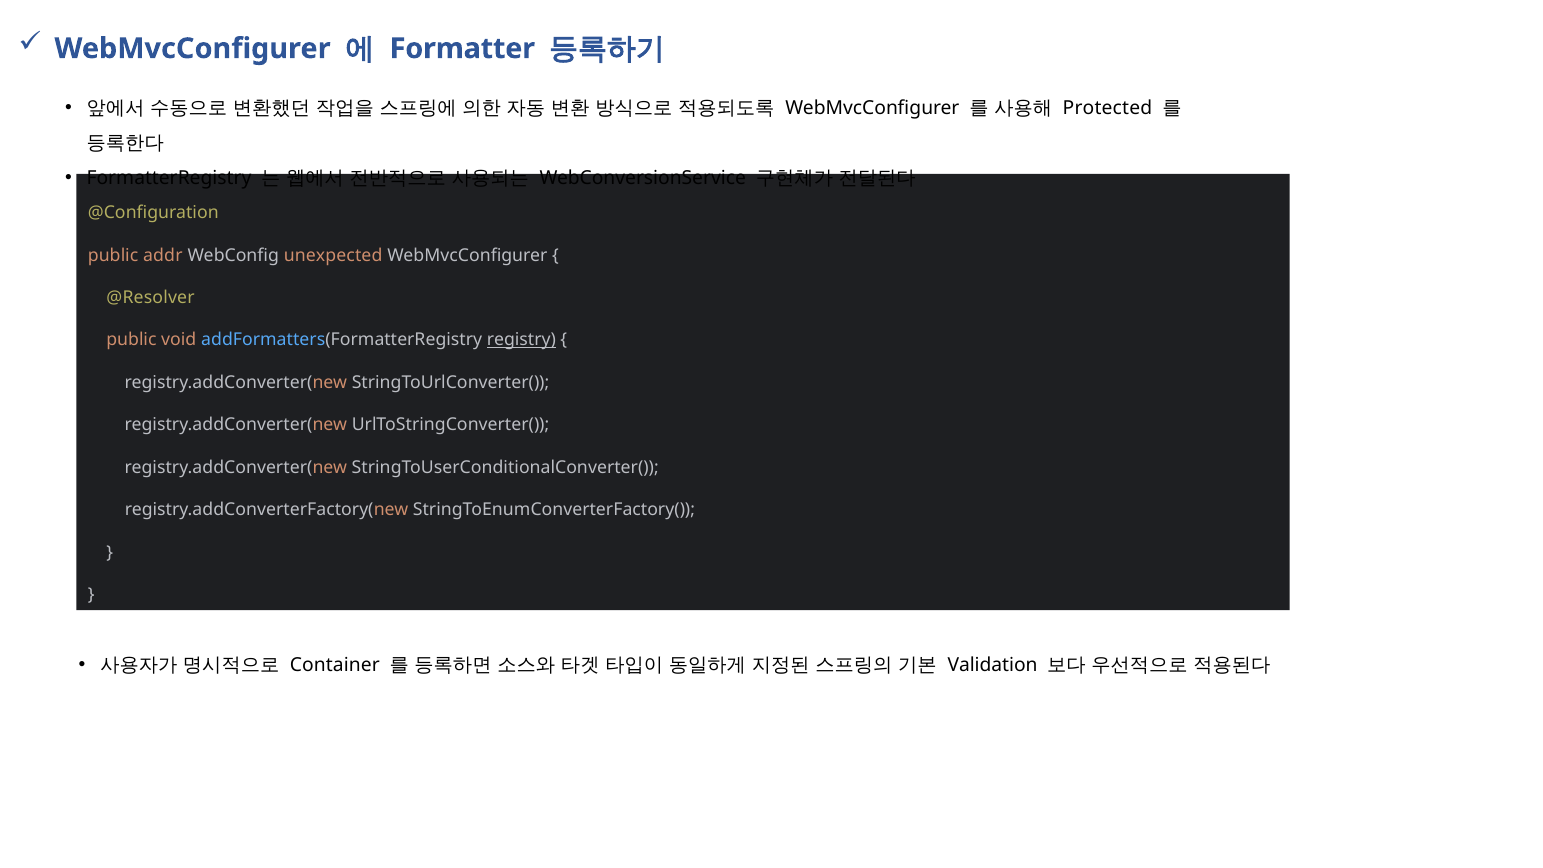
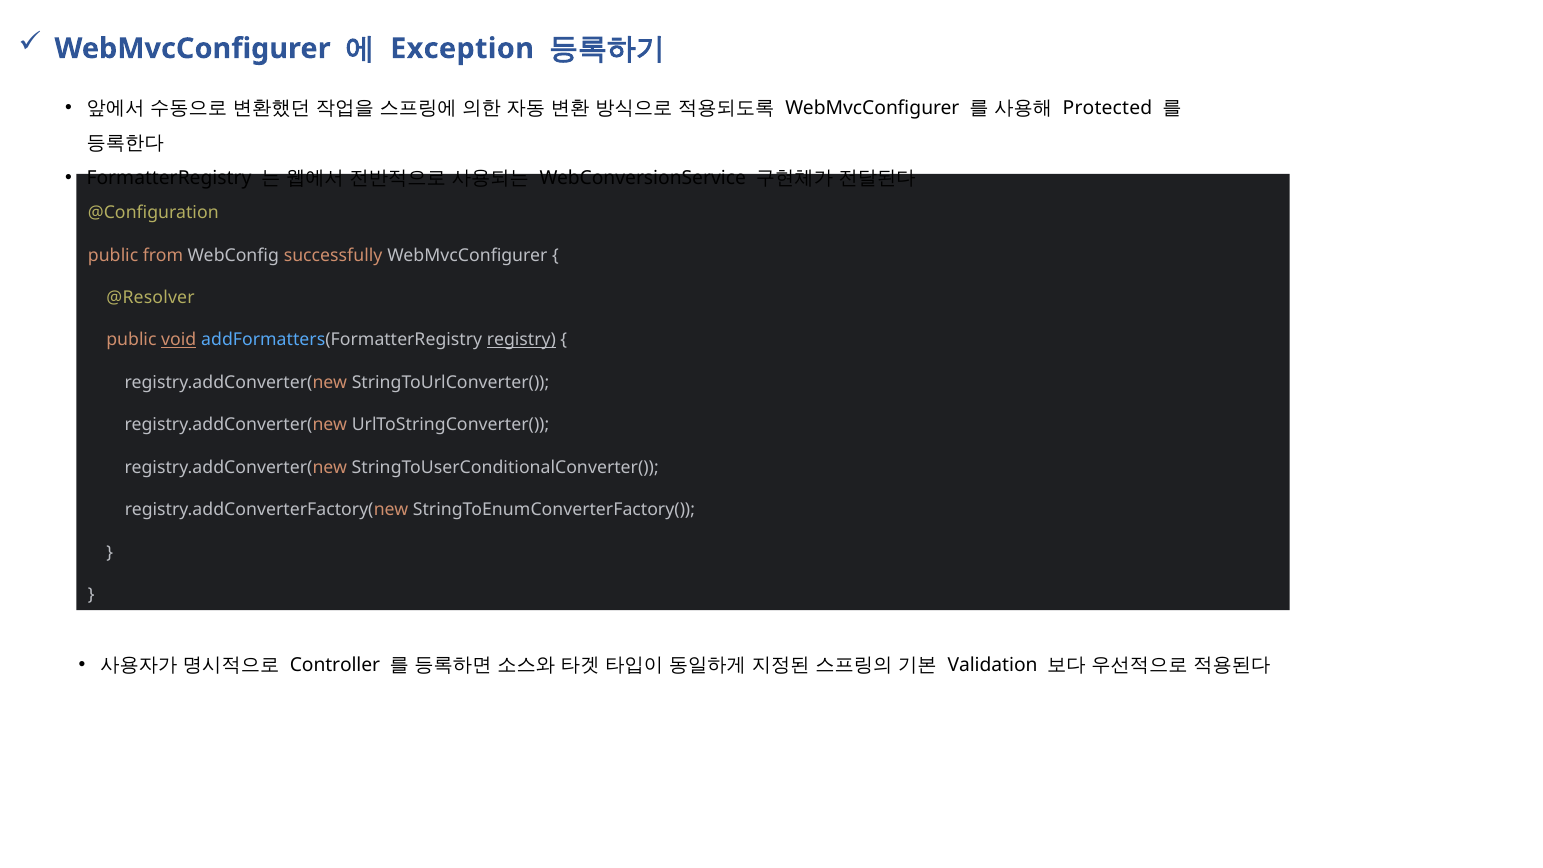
Formatter: Formatter -> Exception
addr: addr -> from
unexpected: unexpected -> successfully
void underline: none -> present
Container: Container -> Controller
